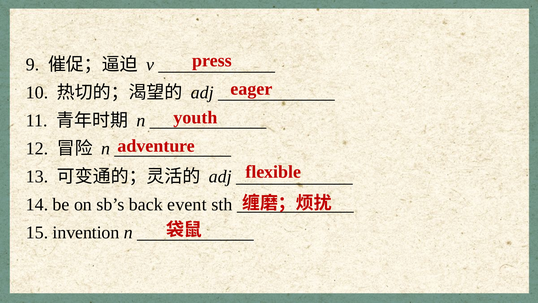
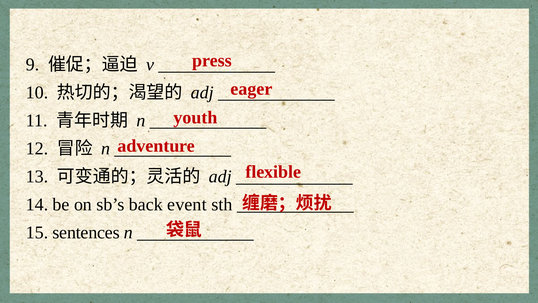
invention: invention -> sentences
